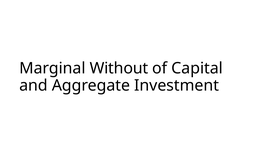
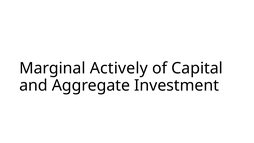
Without: Without -> Actively
